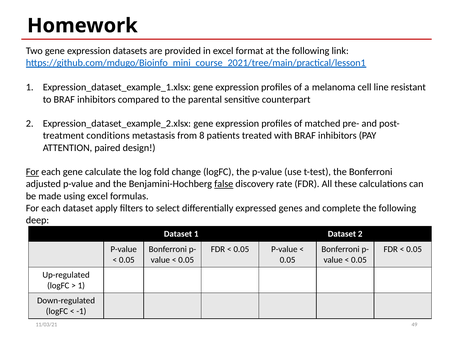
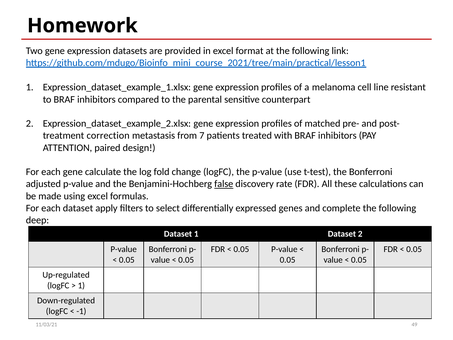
conditions: conditions -> correction
8: 8 -> 7
For at (32, 172) underline: present -> none
